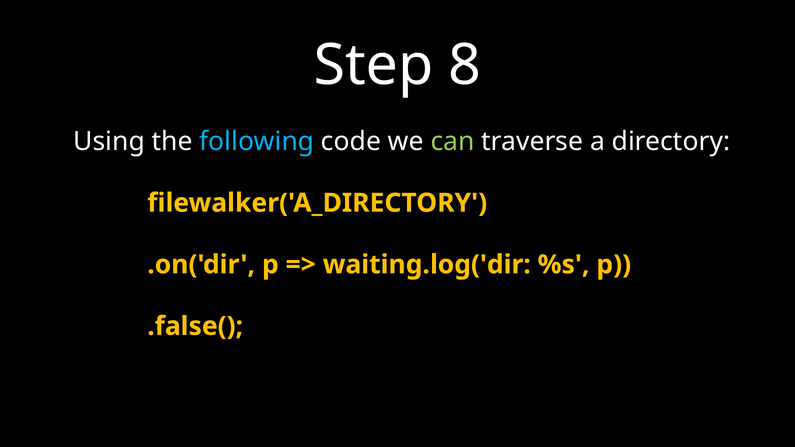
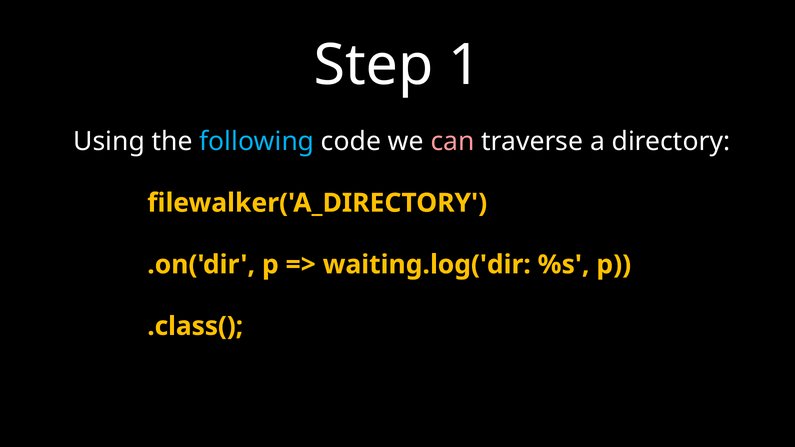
8: 8 -> 1
can colour: light green -> pink
.false(: .false( -> .class(
